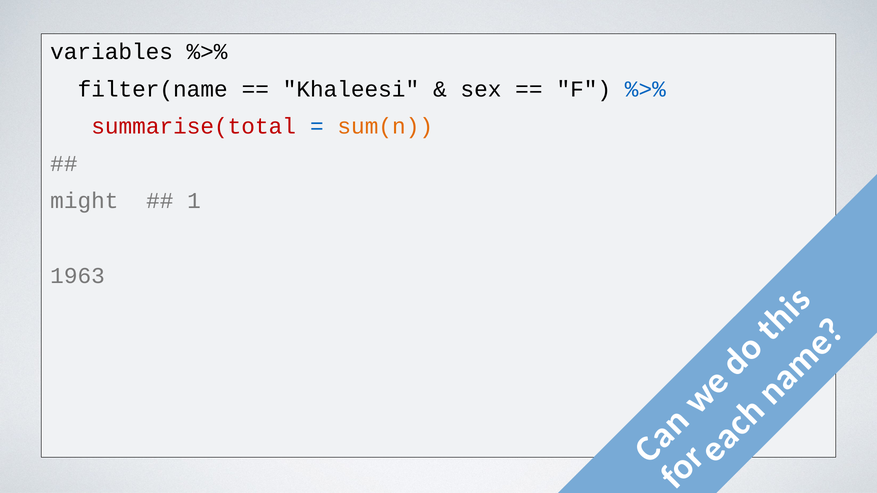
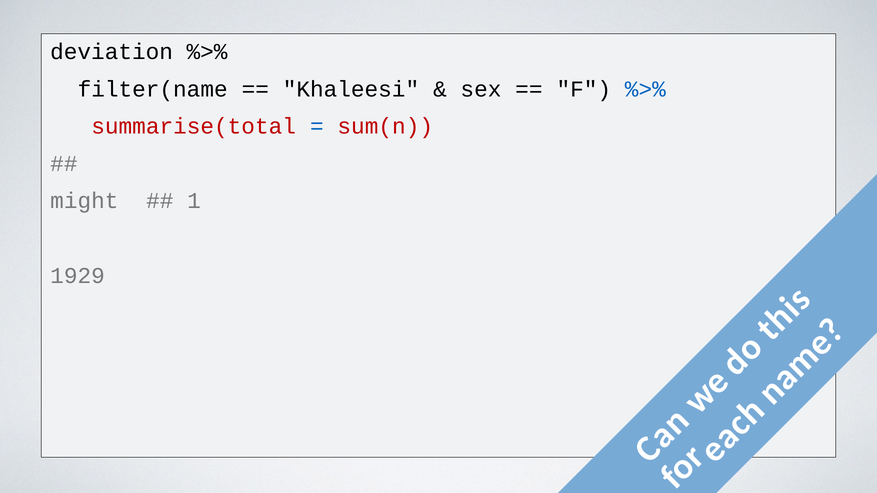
variables: variables -> deviation
sum(n colour: orange -> red
1963: 1963 -> 1929
